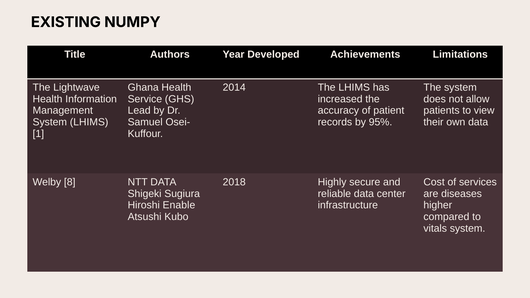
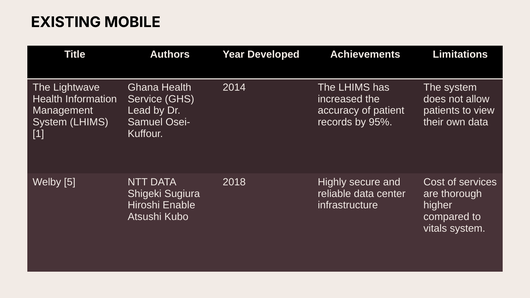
NUMPY: NUMPY -> MOBILE
8: 8 -> 5
diseases: diseases -> thorough
